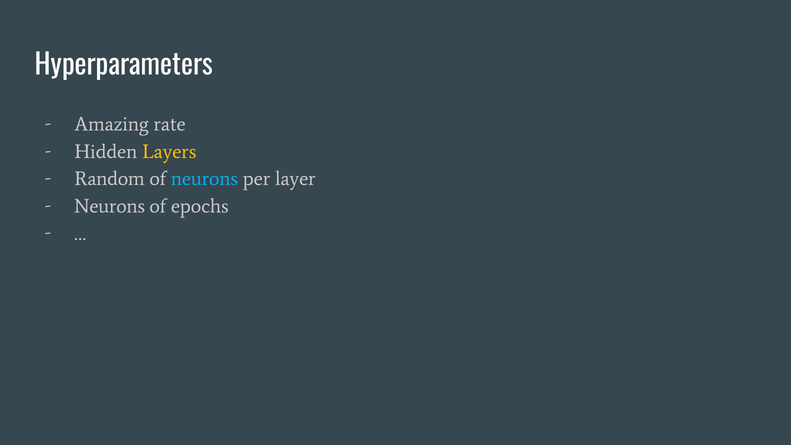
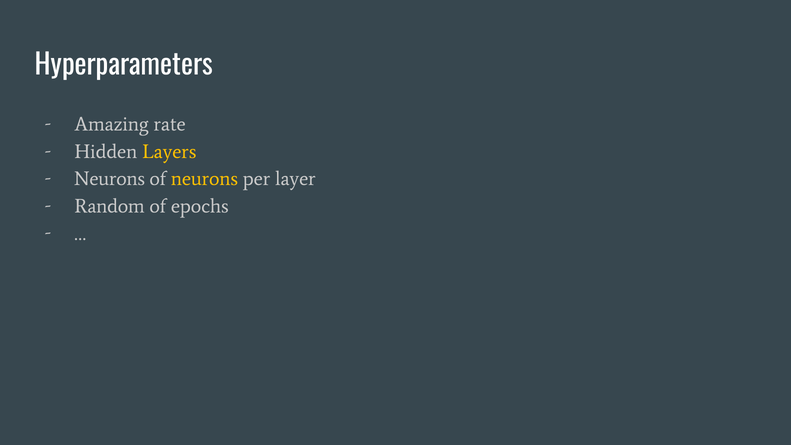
Random at (110, 179): Random -> Neurons
neurons at (205, 179) colour: light blue -> yellow
Neurons at (110, 206): Neurons -> Random
